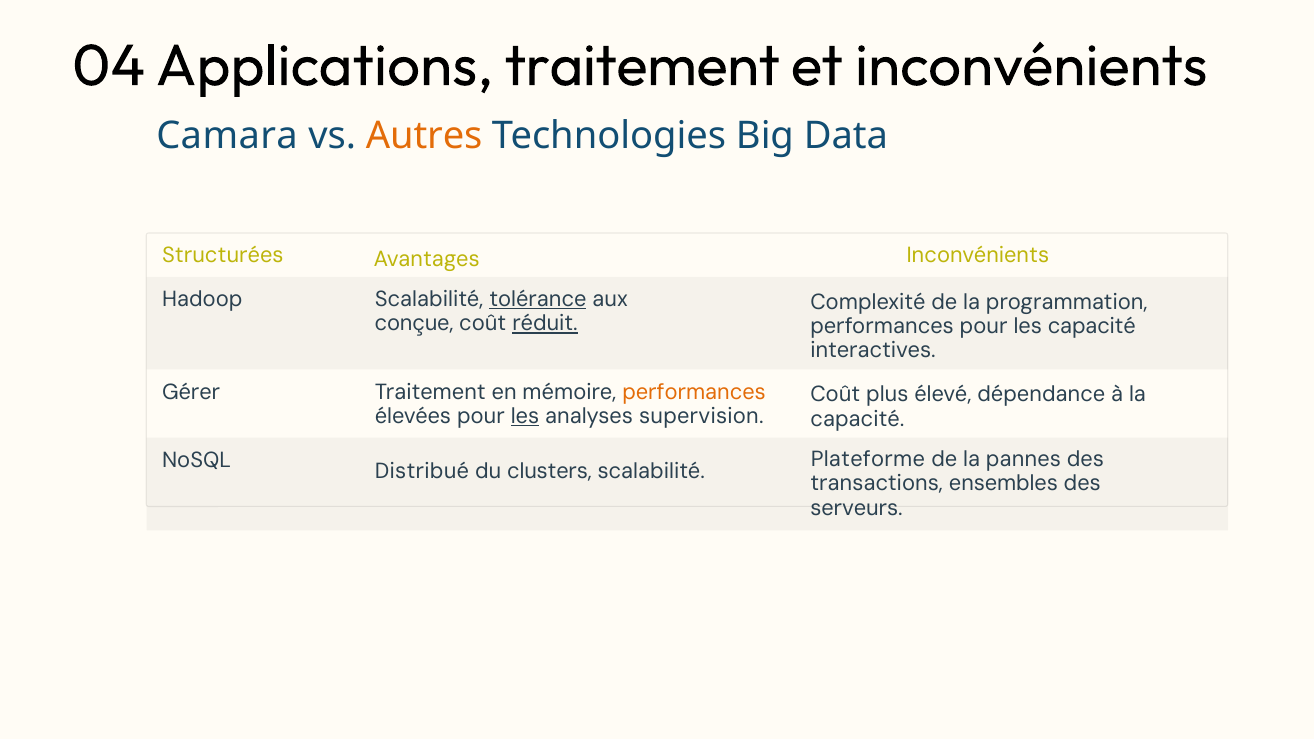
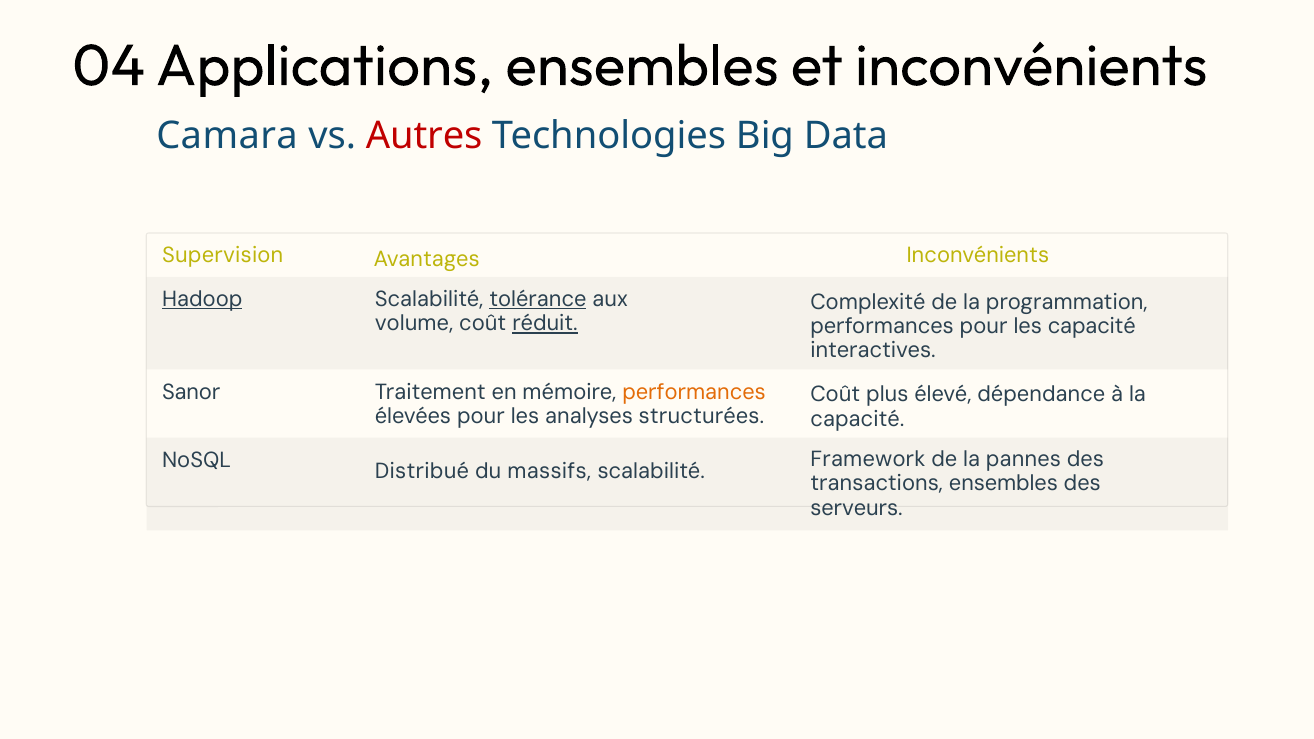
Applications traitement: traitement -> ensembles
Autres colour: orange -> red
Structurées: Structurées -> Supervision
Hadoop underline: none -> present
conçue: conçue -> volume
Gérer: Gérer -> Sanor
les at (525, 416) underline: present -> none
supervision: supervision -> structurées
Plateforme: Plateforme -> Framework
clusters: clusters -> massifs
